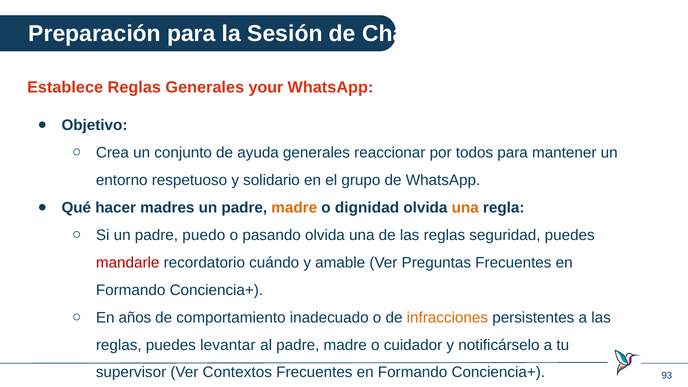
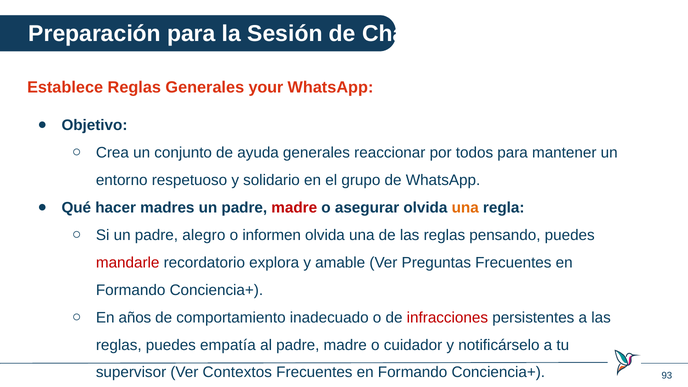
madre at (294, 208) colour: orange -> red
dignidad: dignidad -> asegurar
puedo: puedo -> alegro
pasando: pasando -> informen
seguridad: seguridad -> pensando
cuándo: cuándo -> explora
infracciones colour: orange -> red
levantar: levantar -> empatía
